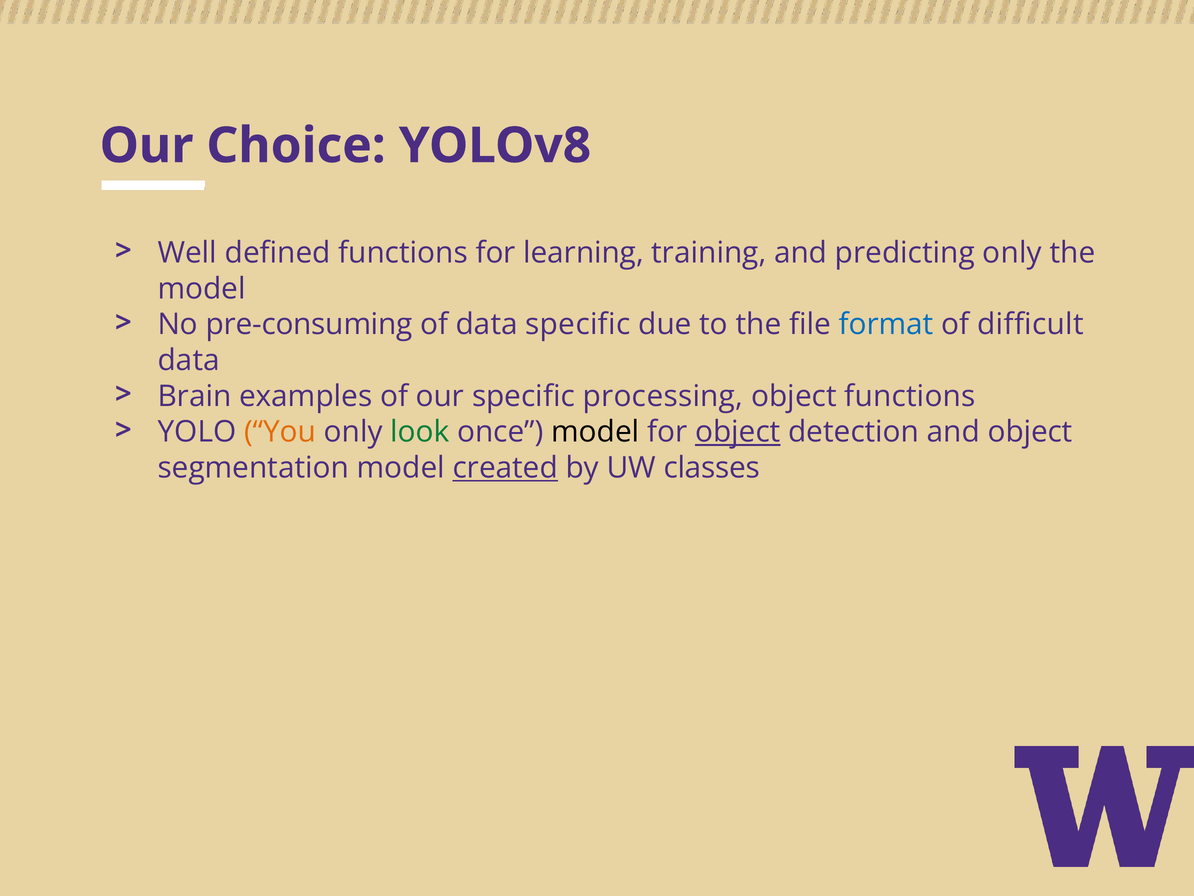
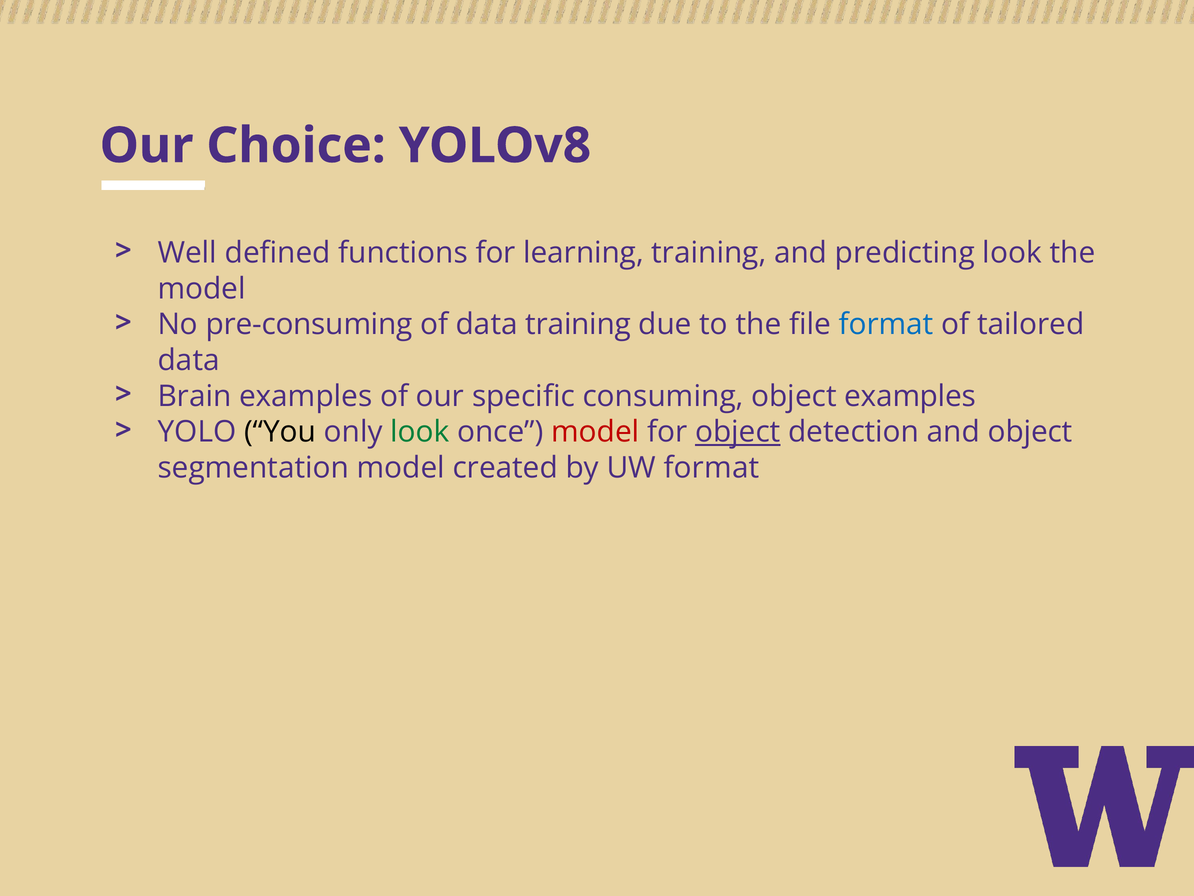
predicting only: only -> look
data specific: specific -> training
difficult: difficult -> tailored
processing: processing -> consuming
object functions: functions -> examples
You colour: orange -> black
model at (595, 432) colour: black -> red
created underline: present -> none
UW classes: classes -> format
